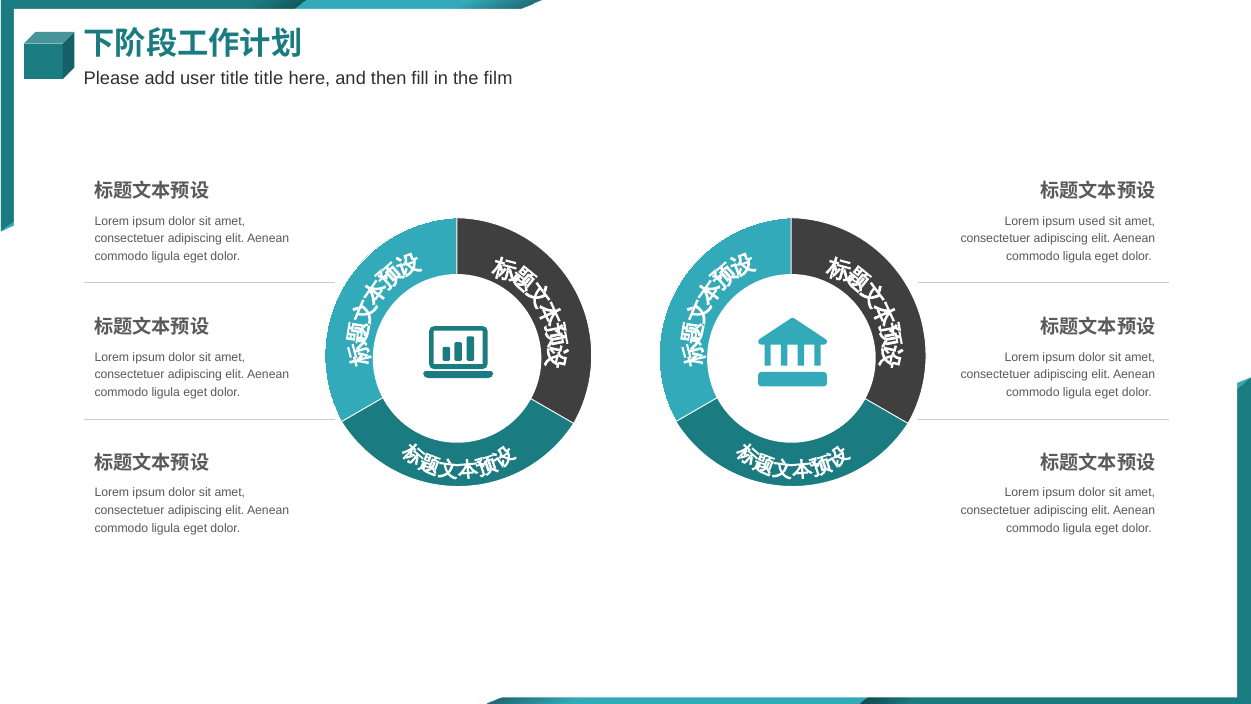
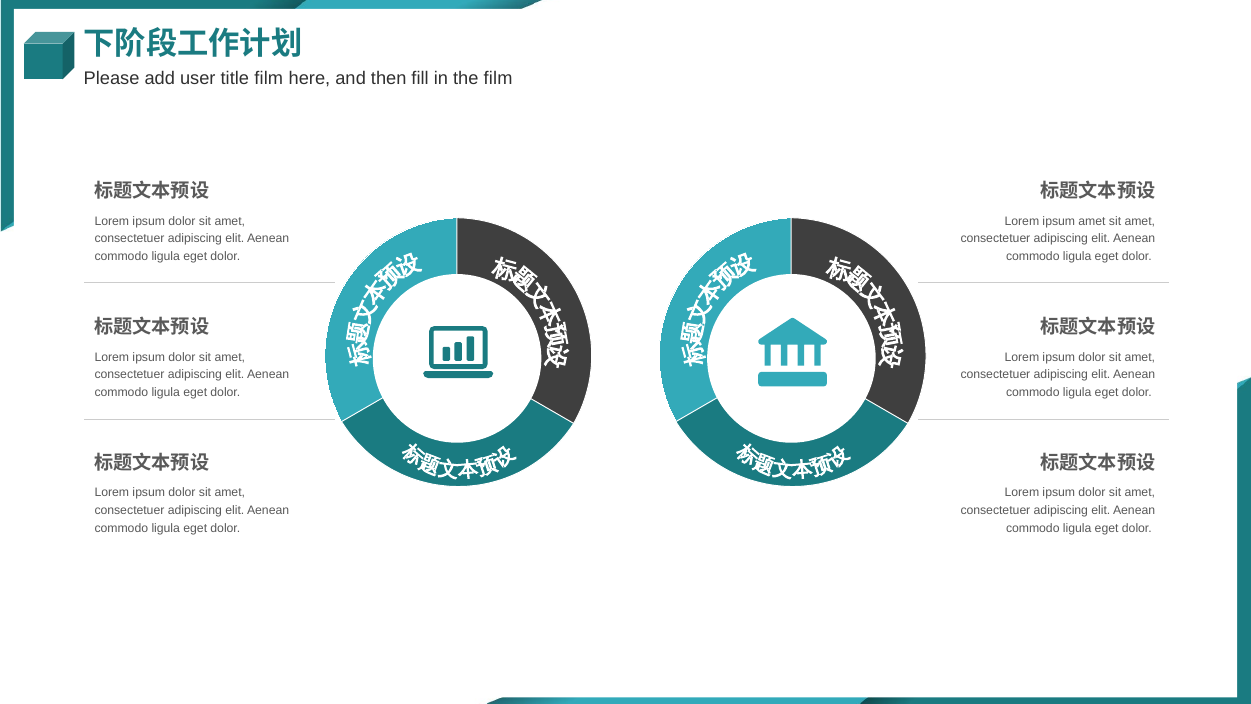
title title: title -> film
ipsum used: used -> amet
